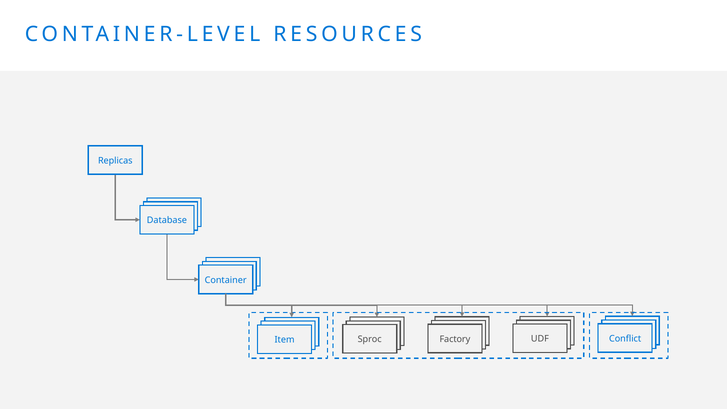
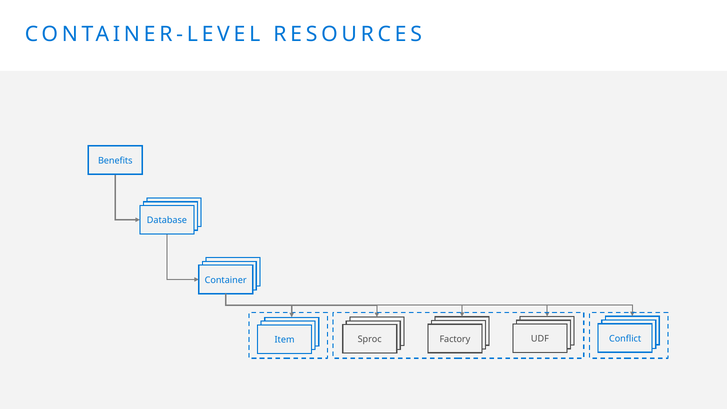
Replicas: Replicas -> Benefits
